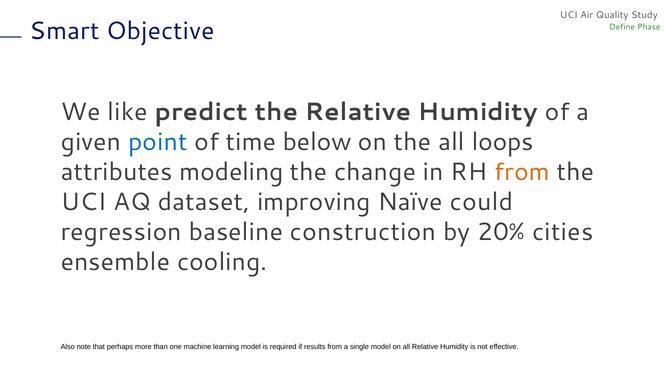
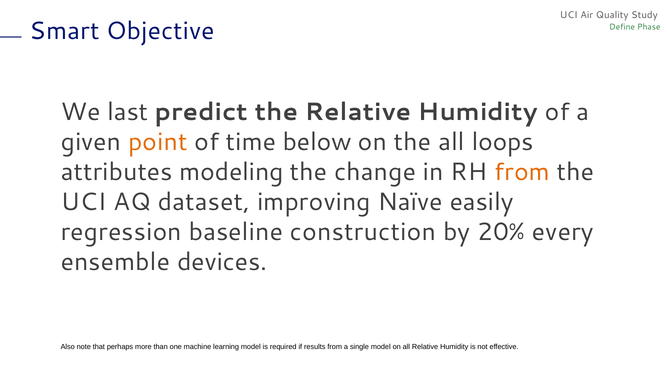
like: like -> last
point colour: blue -> orange
could: could -> easily
cities: cities -> every
cooling: cooling -> devices
